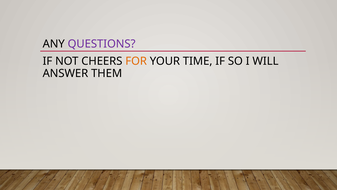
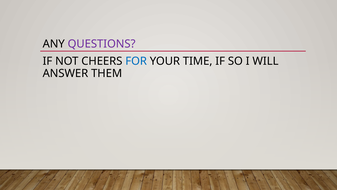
FOR colour: orange -> blue
